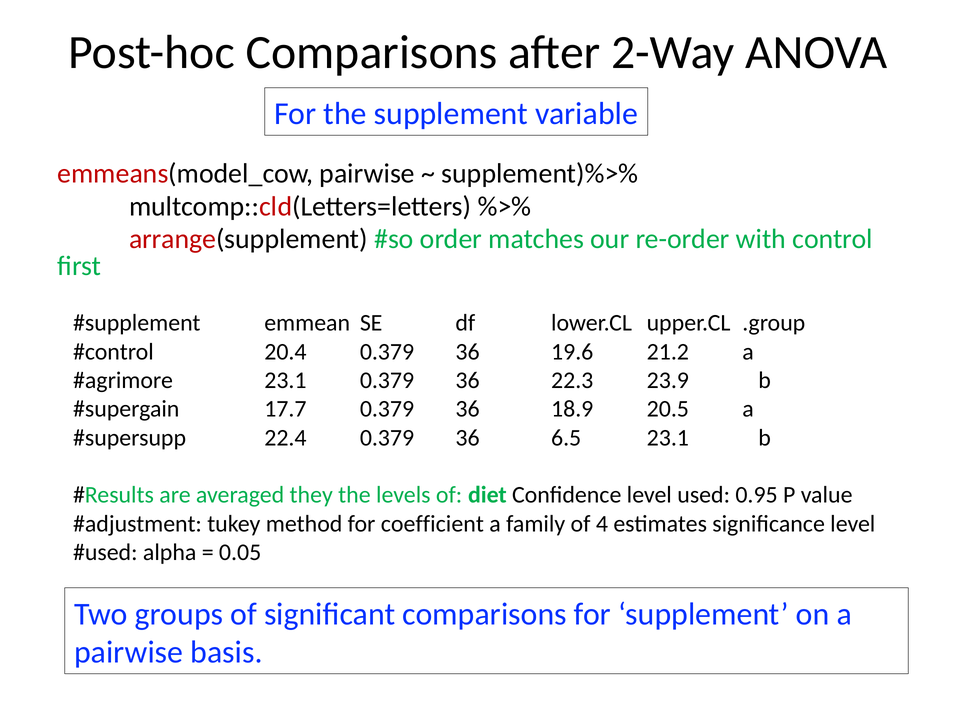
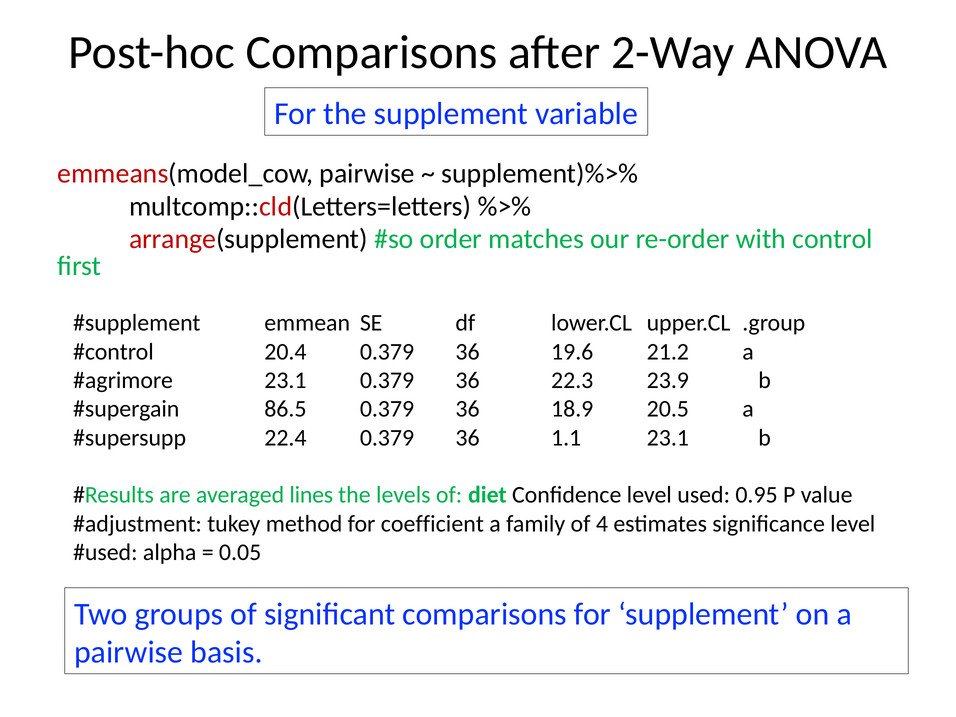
17.7: 17.7 -> 86.5
6.5: 6.5 -> 1.1
they: they -> lines
